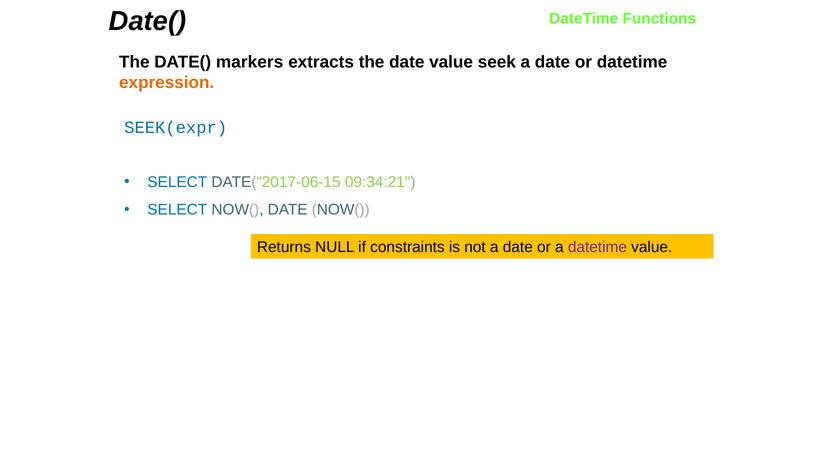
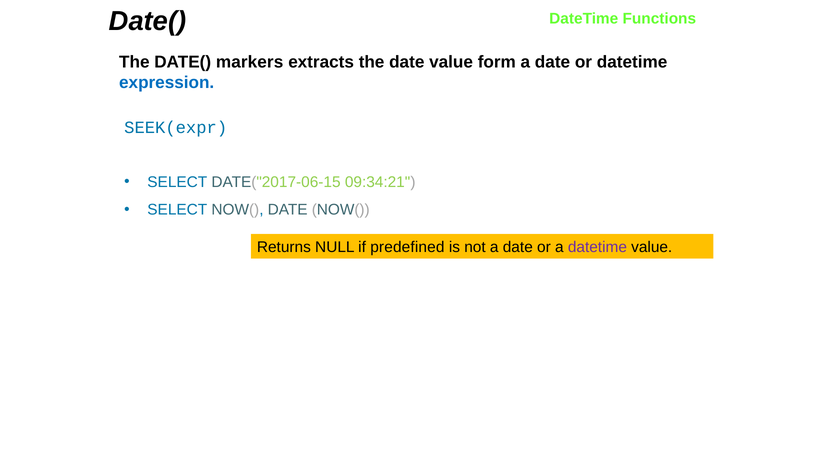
seek: seek -> form
expression colour: orange -> blue
constraints: constraints -> predefined
